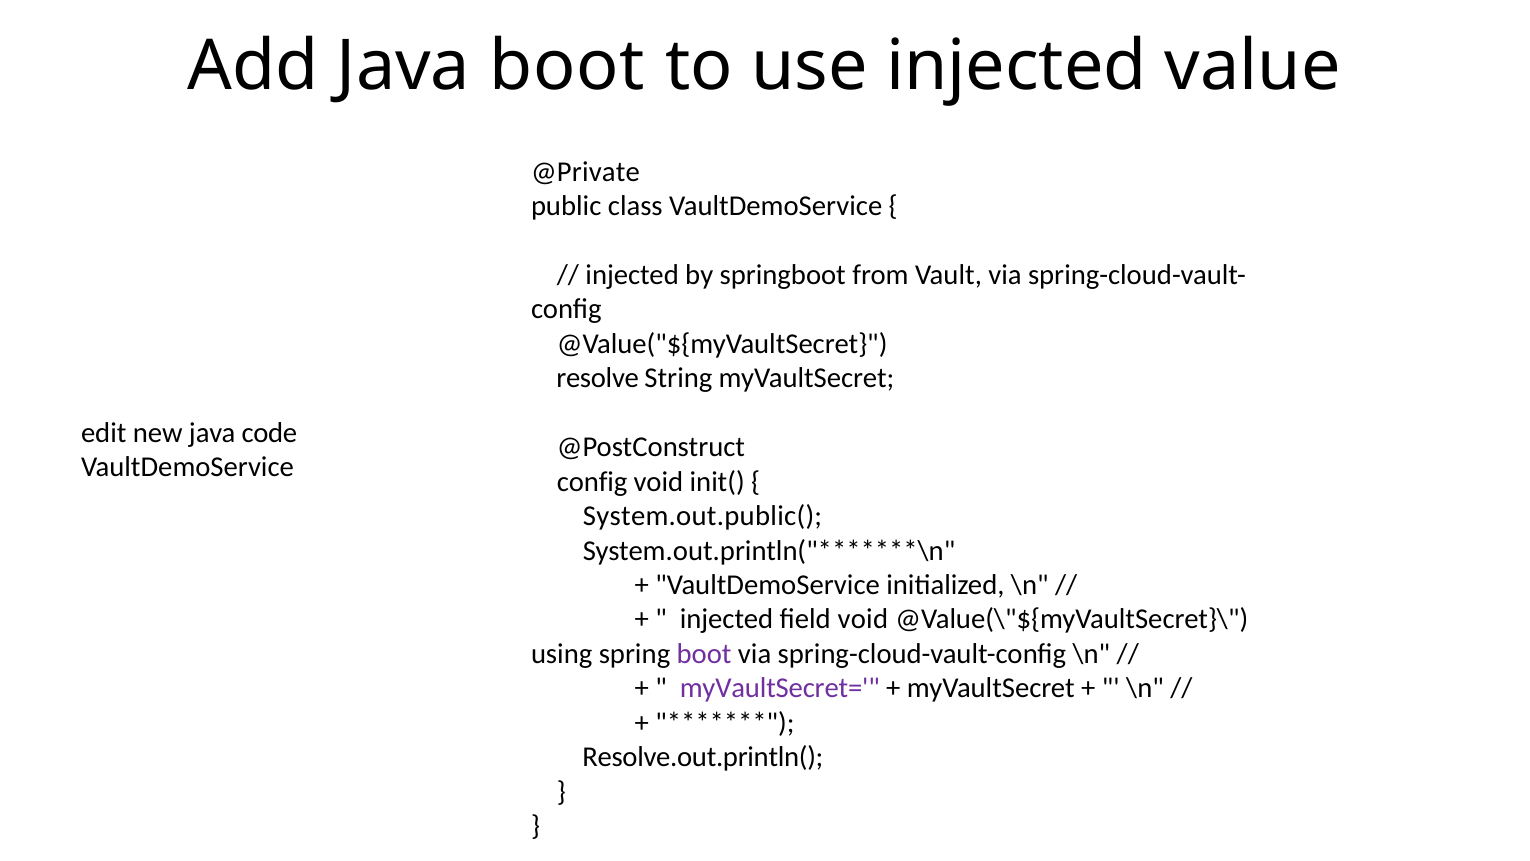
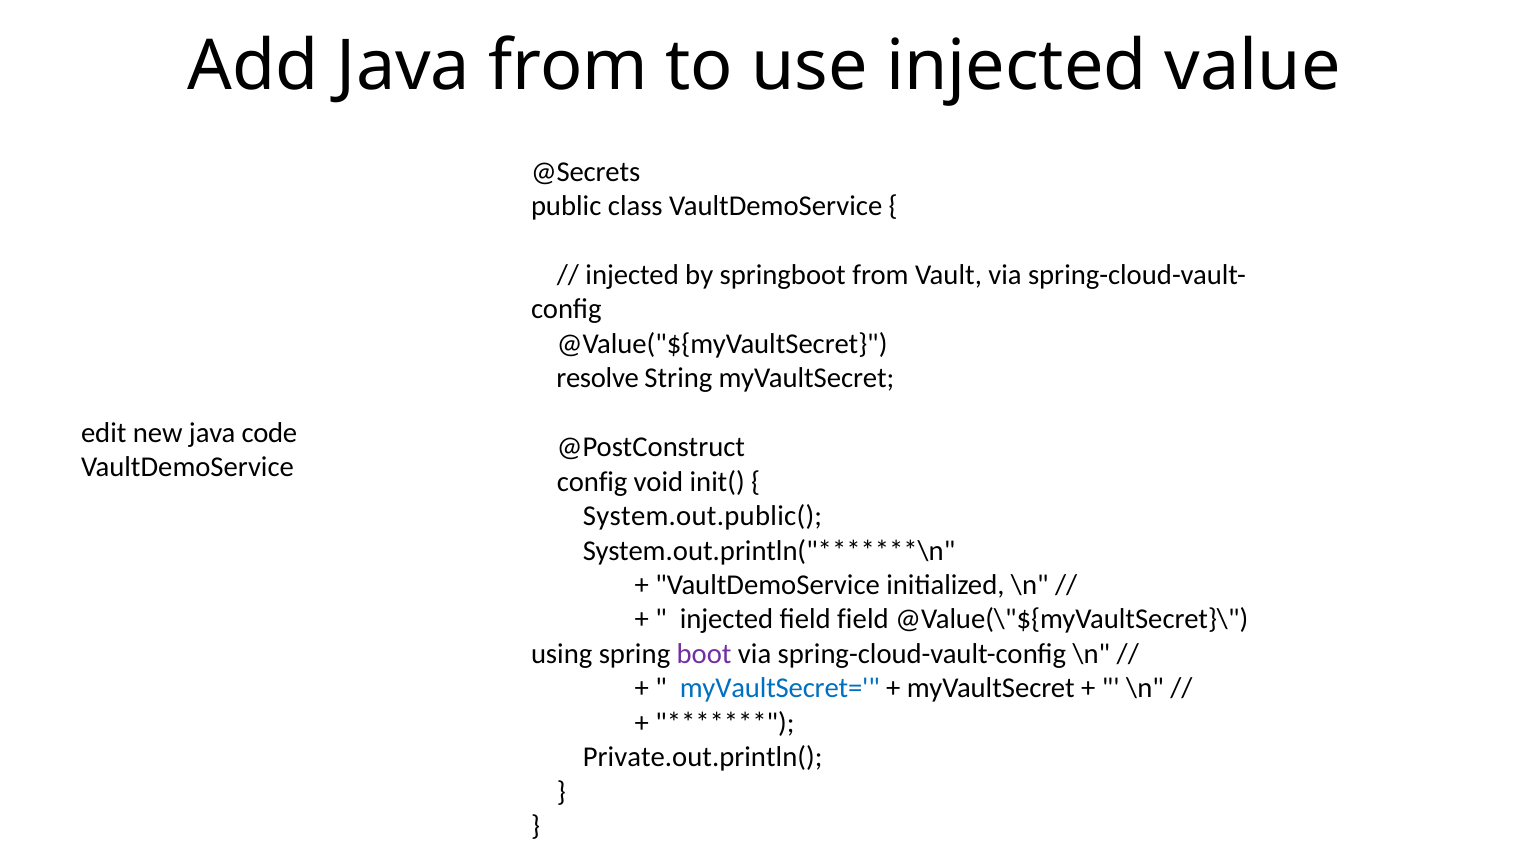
Java boot: boot -> from
@Private: @Private -> @Secrets
field void: void -> field
myVaultSecret= colour: purple -> blue
Resolve.out.println(: Resolve.out.println( -> Private.out.println(
